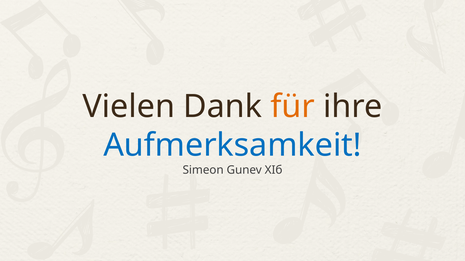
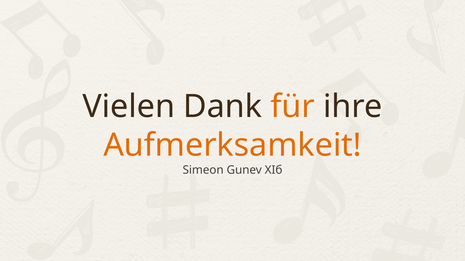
Aufmerksamkeit colour: blue -> orange
